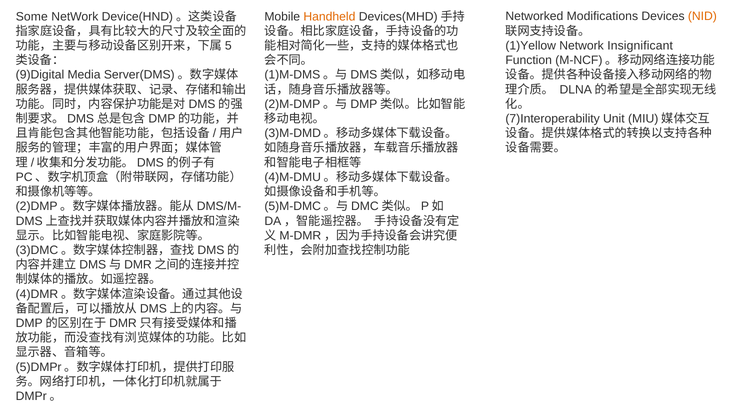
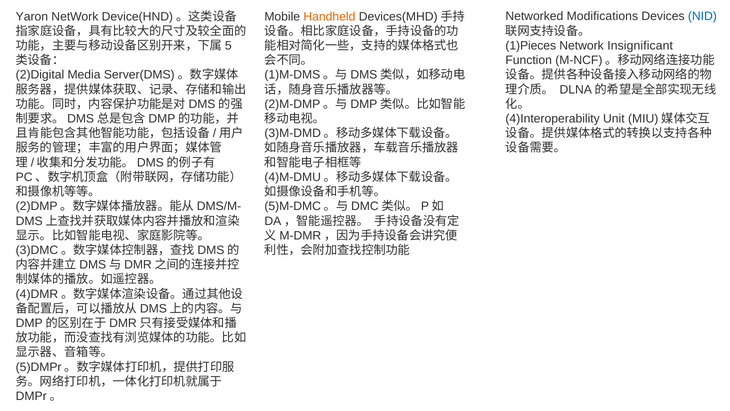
Some: Some -> Yaron
NID colour: orange -> blue
1)Yellow: 1)Yellow -> 1)Pieces
9)Digital: 9)Digital -> 2)Digital
7)Interoperability: 7)Interoperability -> 4)Interoperability
